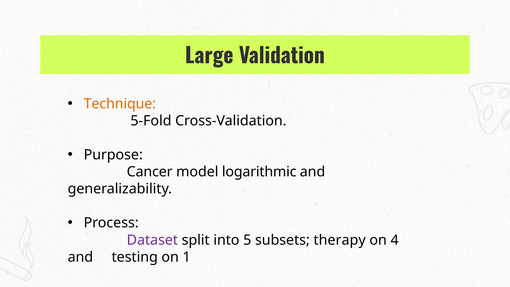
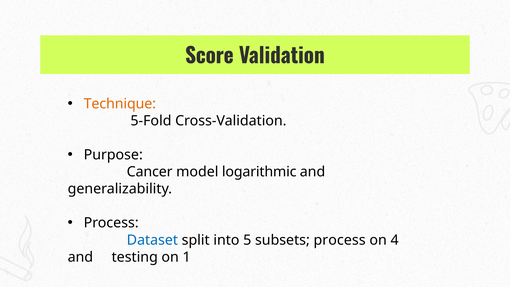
Large: Large -> Score
Dataset colour: purple -> blue
subsets therapy: therapy -> process
